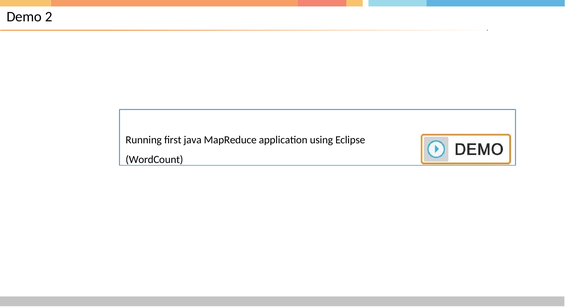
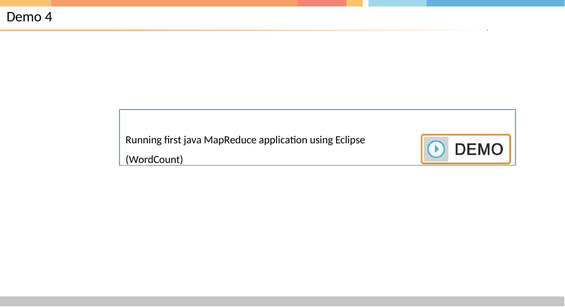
2: 2 -> 4
